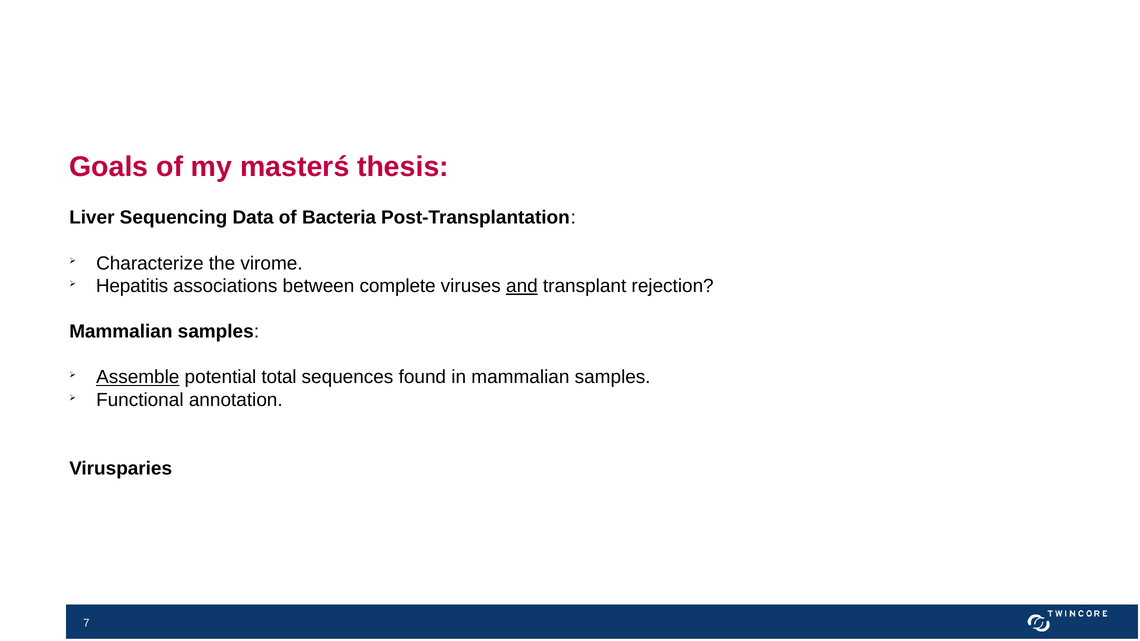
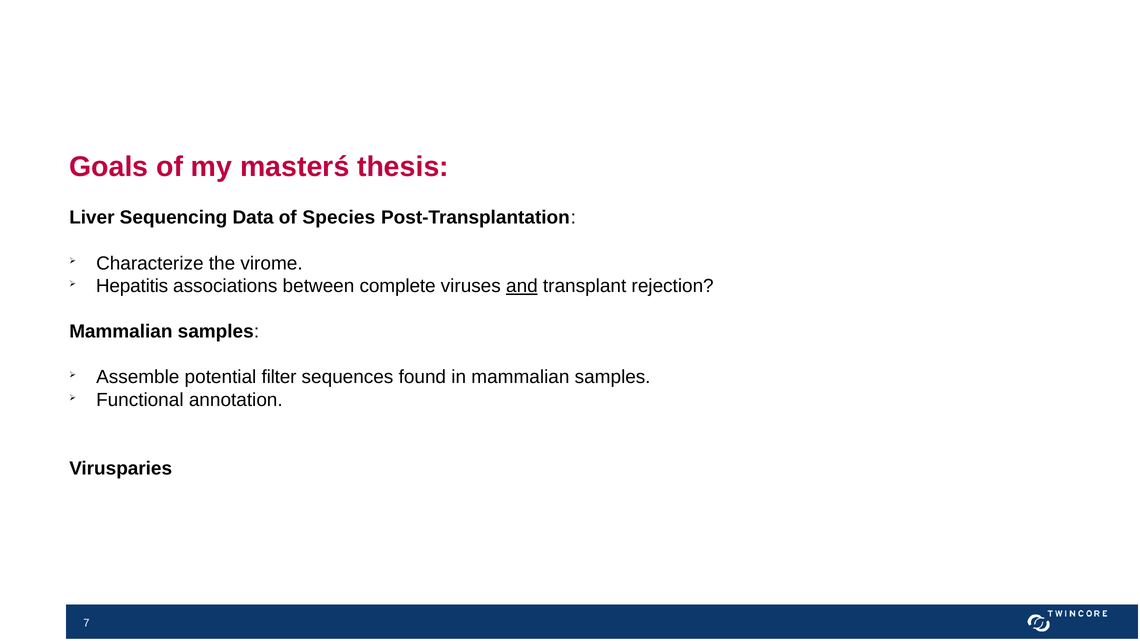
Bacteria: Bacteria -> Species
Assemble underline: present -> none
total: total -> filter
